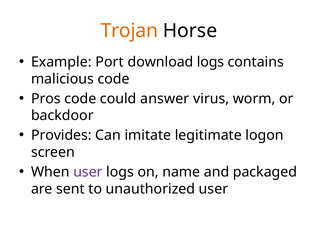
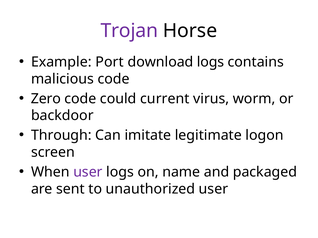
Trojan colour: orange -> purple
Pros: Pros -> Zero
answer: answer -> current
Provides: Provides -> Through
